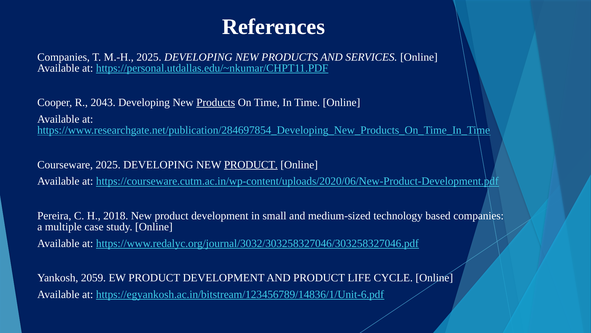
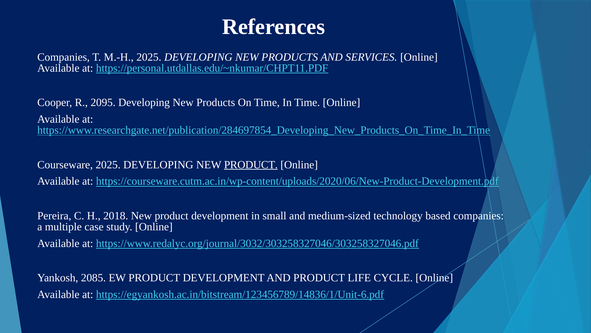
2043: 2043 -> 2095
Products at (216, 102) underline: present -> none
2059: 2059 -> 2085
